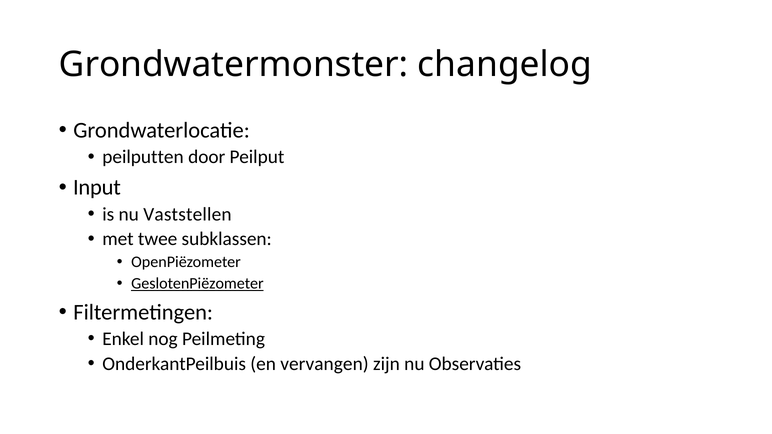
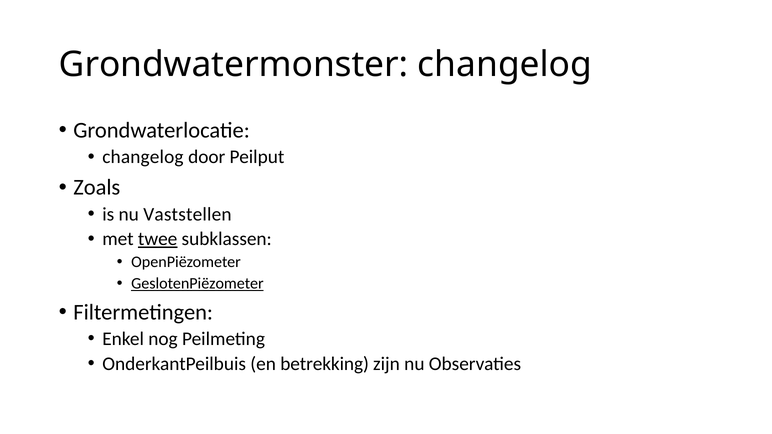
peilputten at (143, 157): peilputten -> changelog
Input: Input -> Zoals
twee underline: none -> present
vervangen: vervangen -> betrekking
